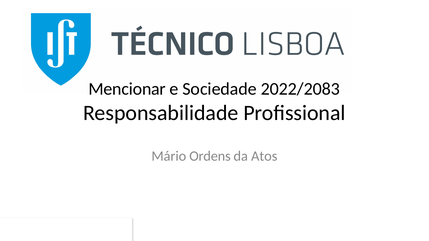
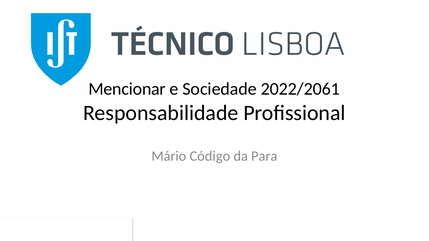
2022/2083: 2022/2083 -> 2022/2061
Ordens: Ordens -> Código
Atos: Atos -> Para
